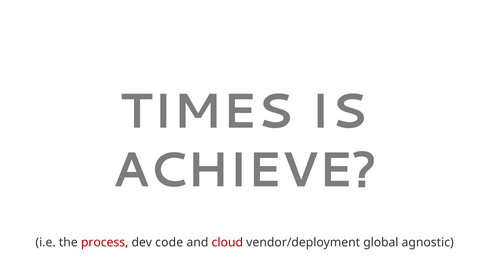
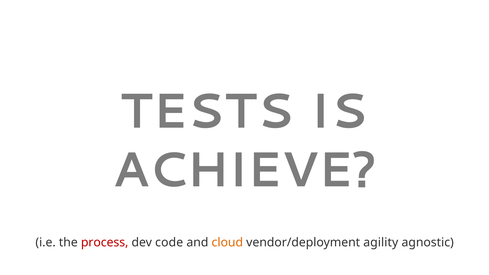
TIMES: TIMES -> TESTS
cloud colour: red -> orange
global: global -> agility
